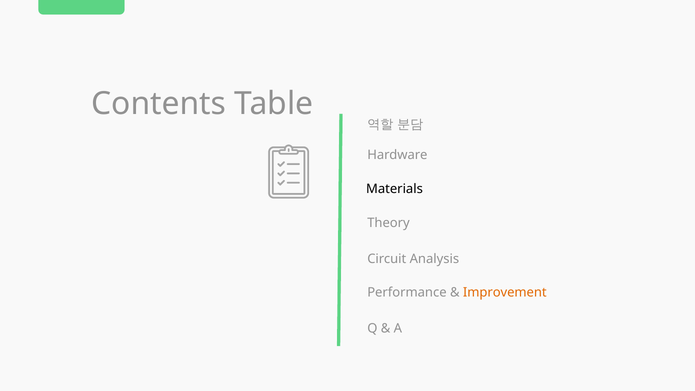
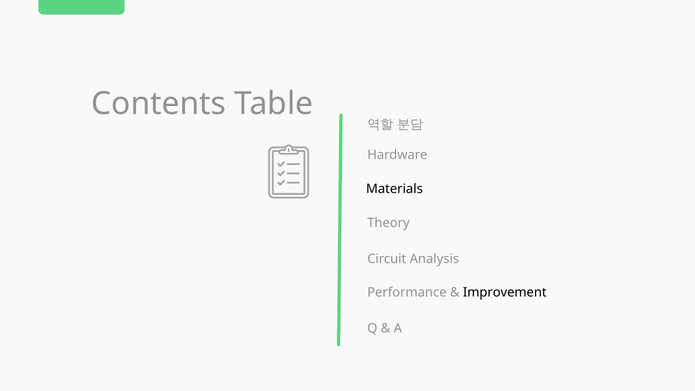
Improvement colour: orange -> black
